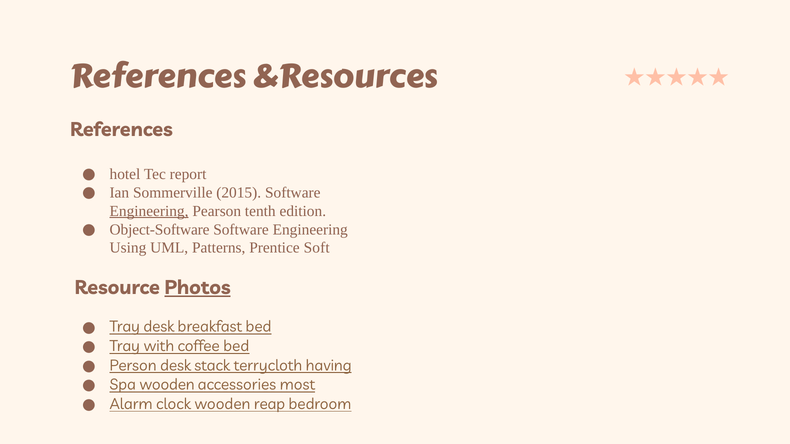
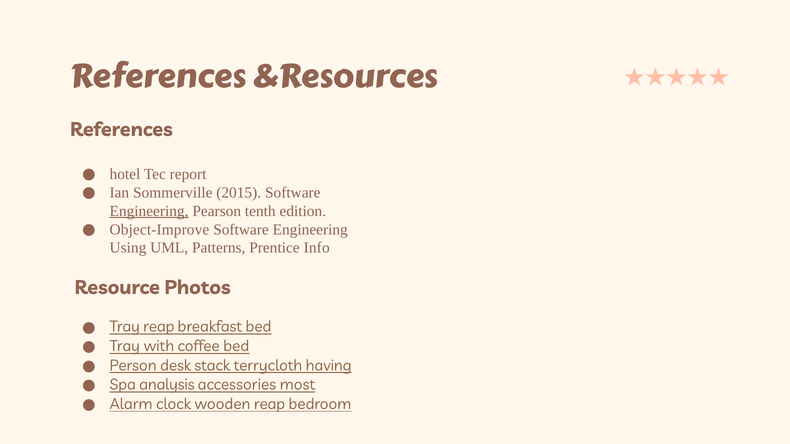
Object-Software: Object-Software -> Object-Improve
Soft: Soft -> Info
Photos underline: present -> none
Tray desk: desk -> reap
Spa wooden: wooden -> analysis
